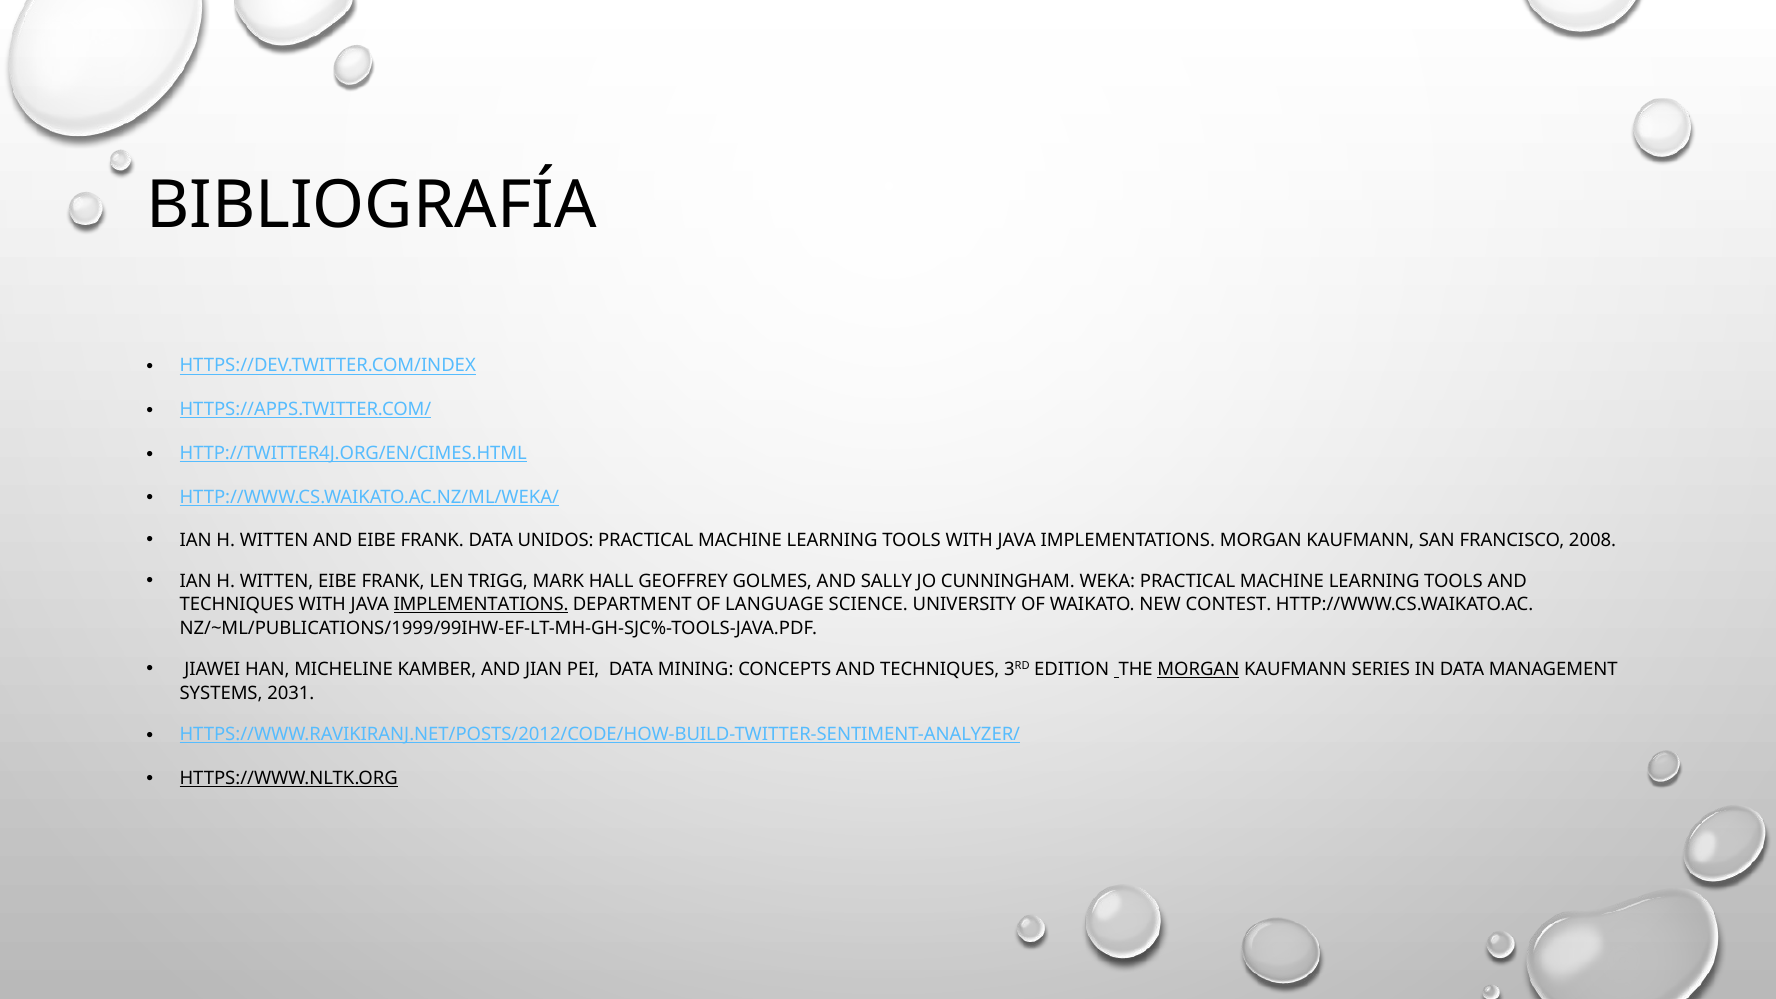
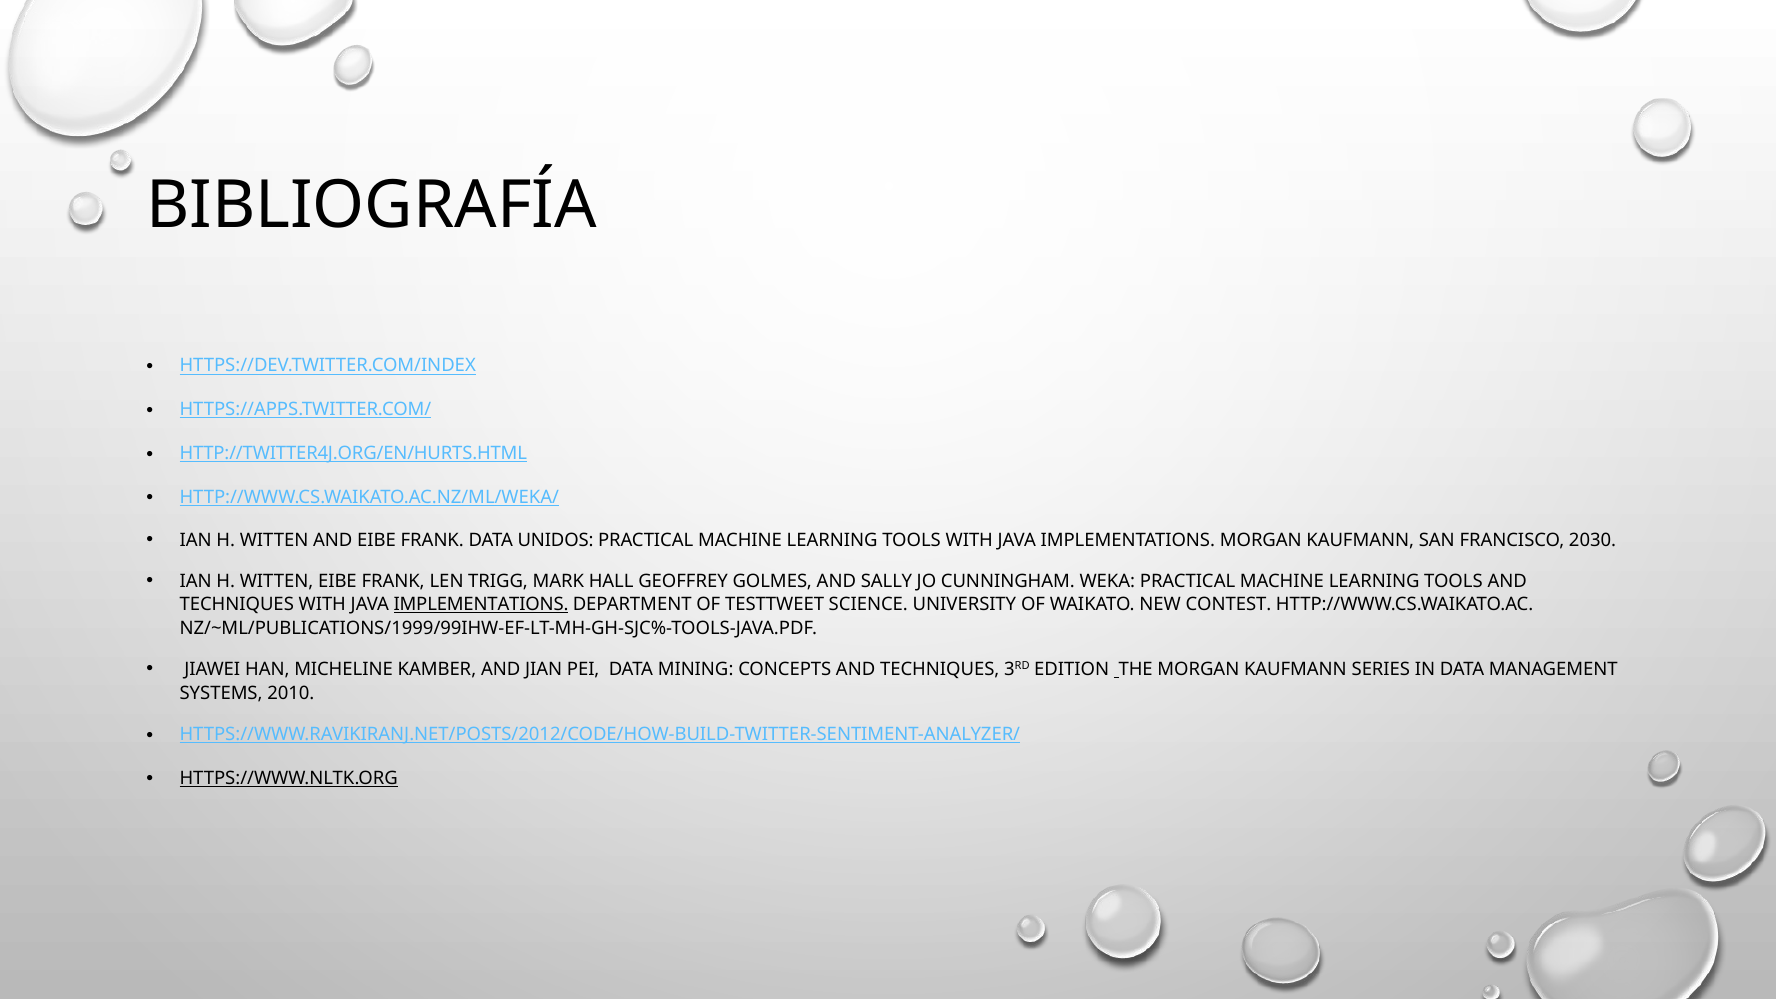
HTTP://TWITTER4J.ORG/EN/CIMES.HTML: HTTP://TWITTER4J.ORG/EN/CIMES.HTML -> HTTP://TWITTER4J.ORG/EN/HURTS.HTML
2008: 2008 -> 2030
LANGUAGE: LANGUAGE -> TESTTWEET
MORGAN at (1198, 669) underline: present -> none
2031: 2031 -> 2010
